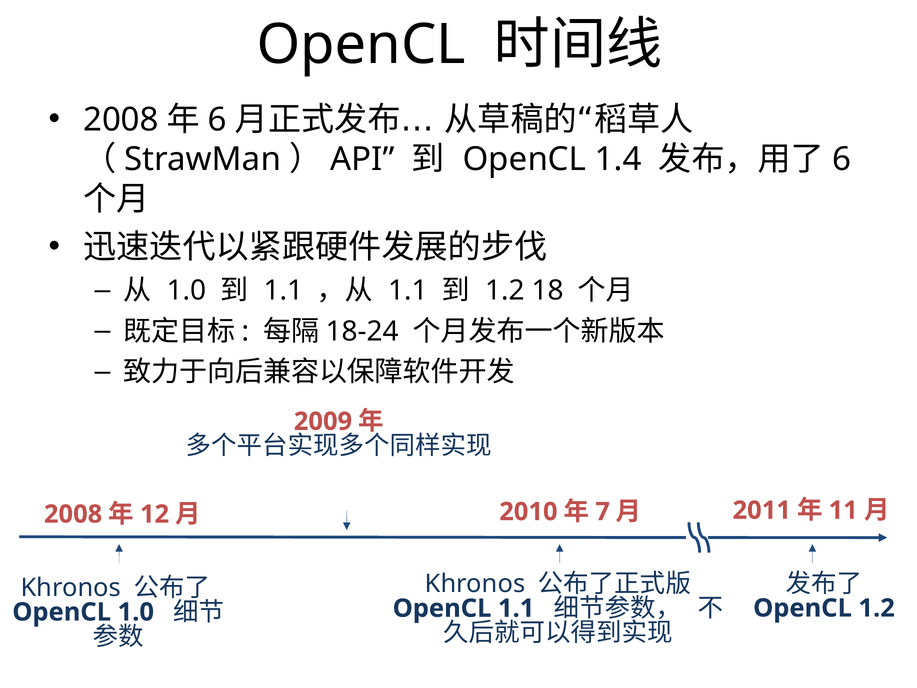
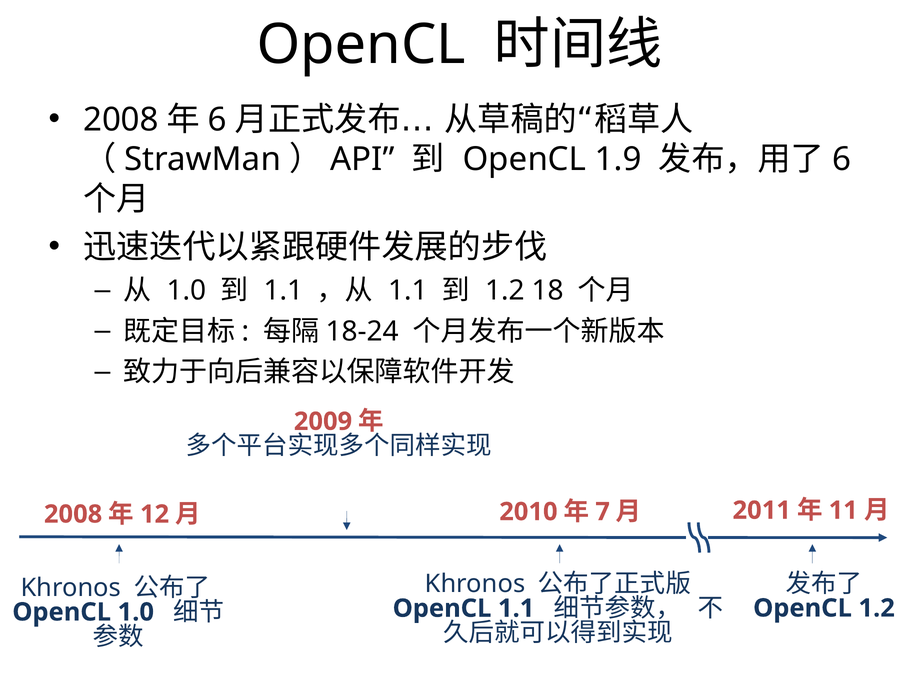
1.4: 1.4 -> 1.9
